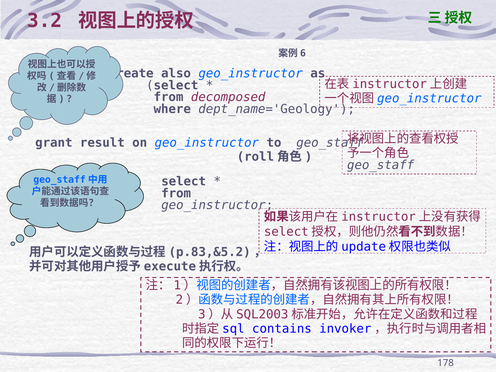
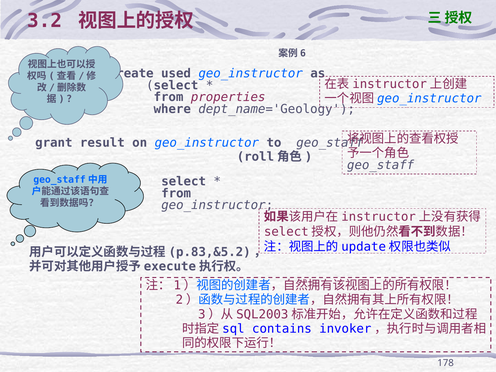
also: also -> used
decomposed: decomposed -> properties
